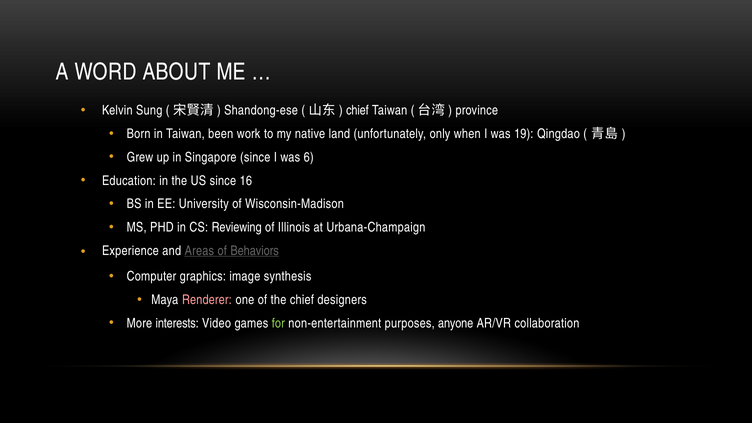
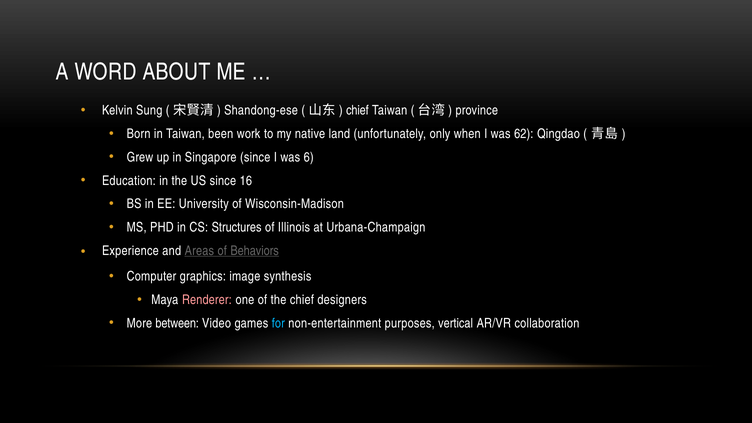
19: 19 -> 62
Reviewing: Reviewing -> Structures
interests: interests -> between
for colour: light green -> light blue
anyone: anyone -> vertical
